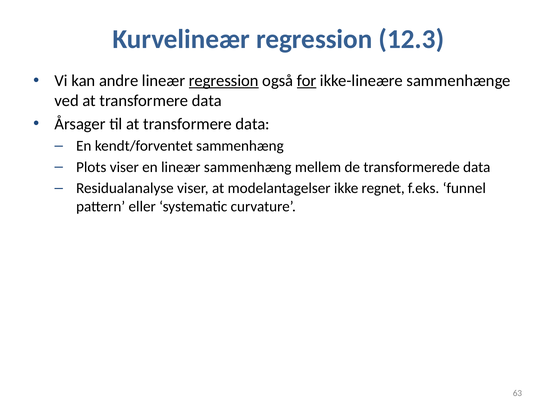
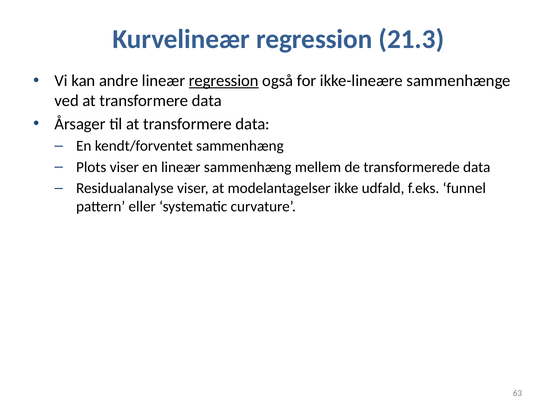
12.3: 12.3 -> 21.3
for underline: present -> none
regnet: regnet -> udfald
